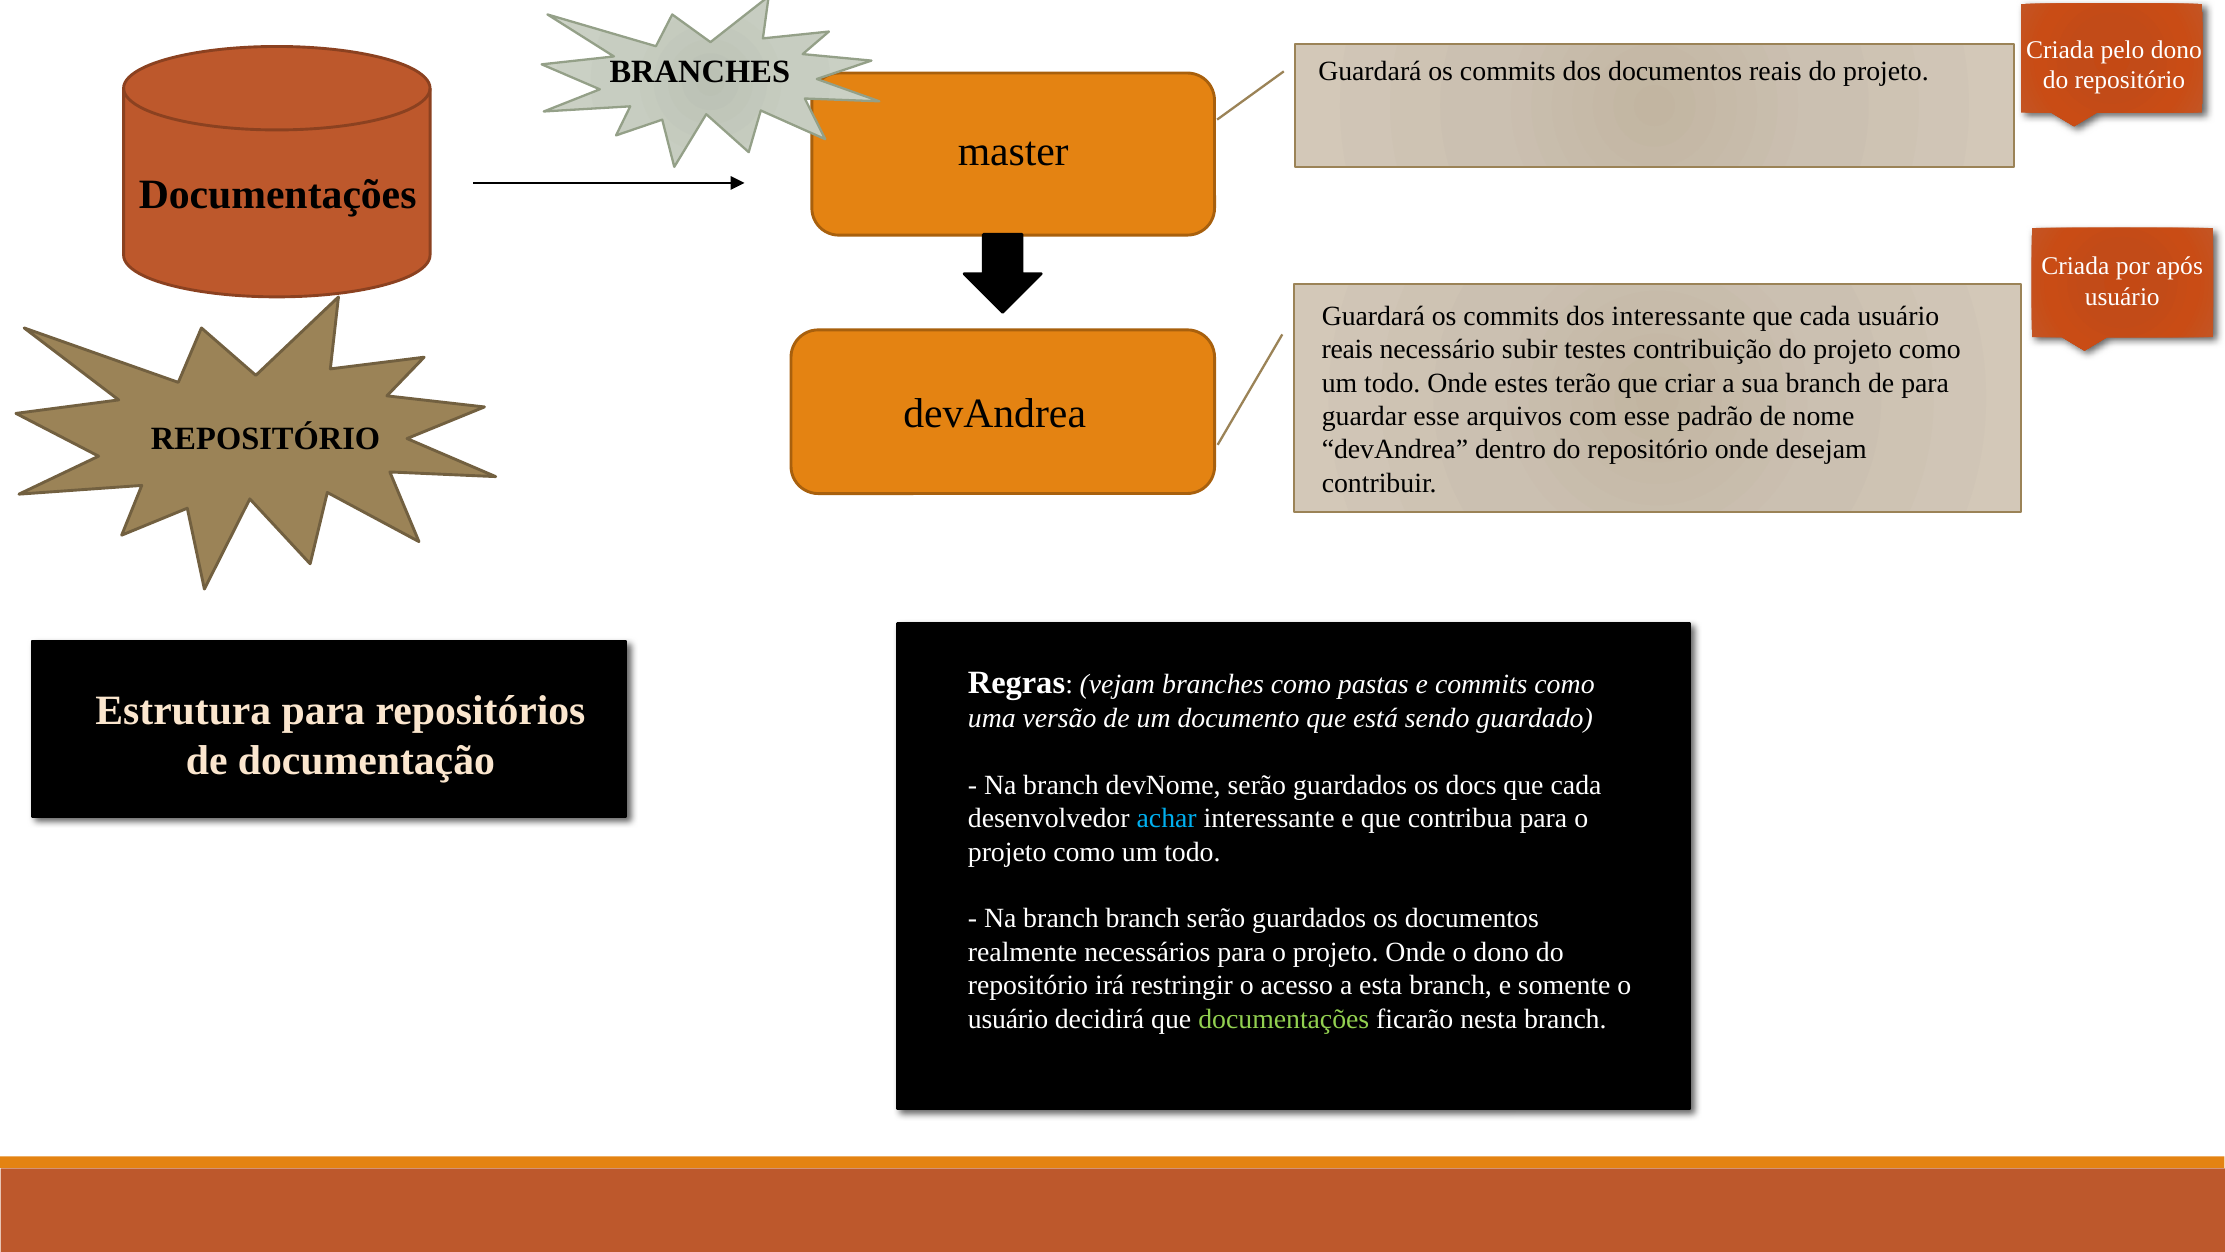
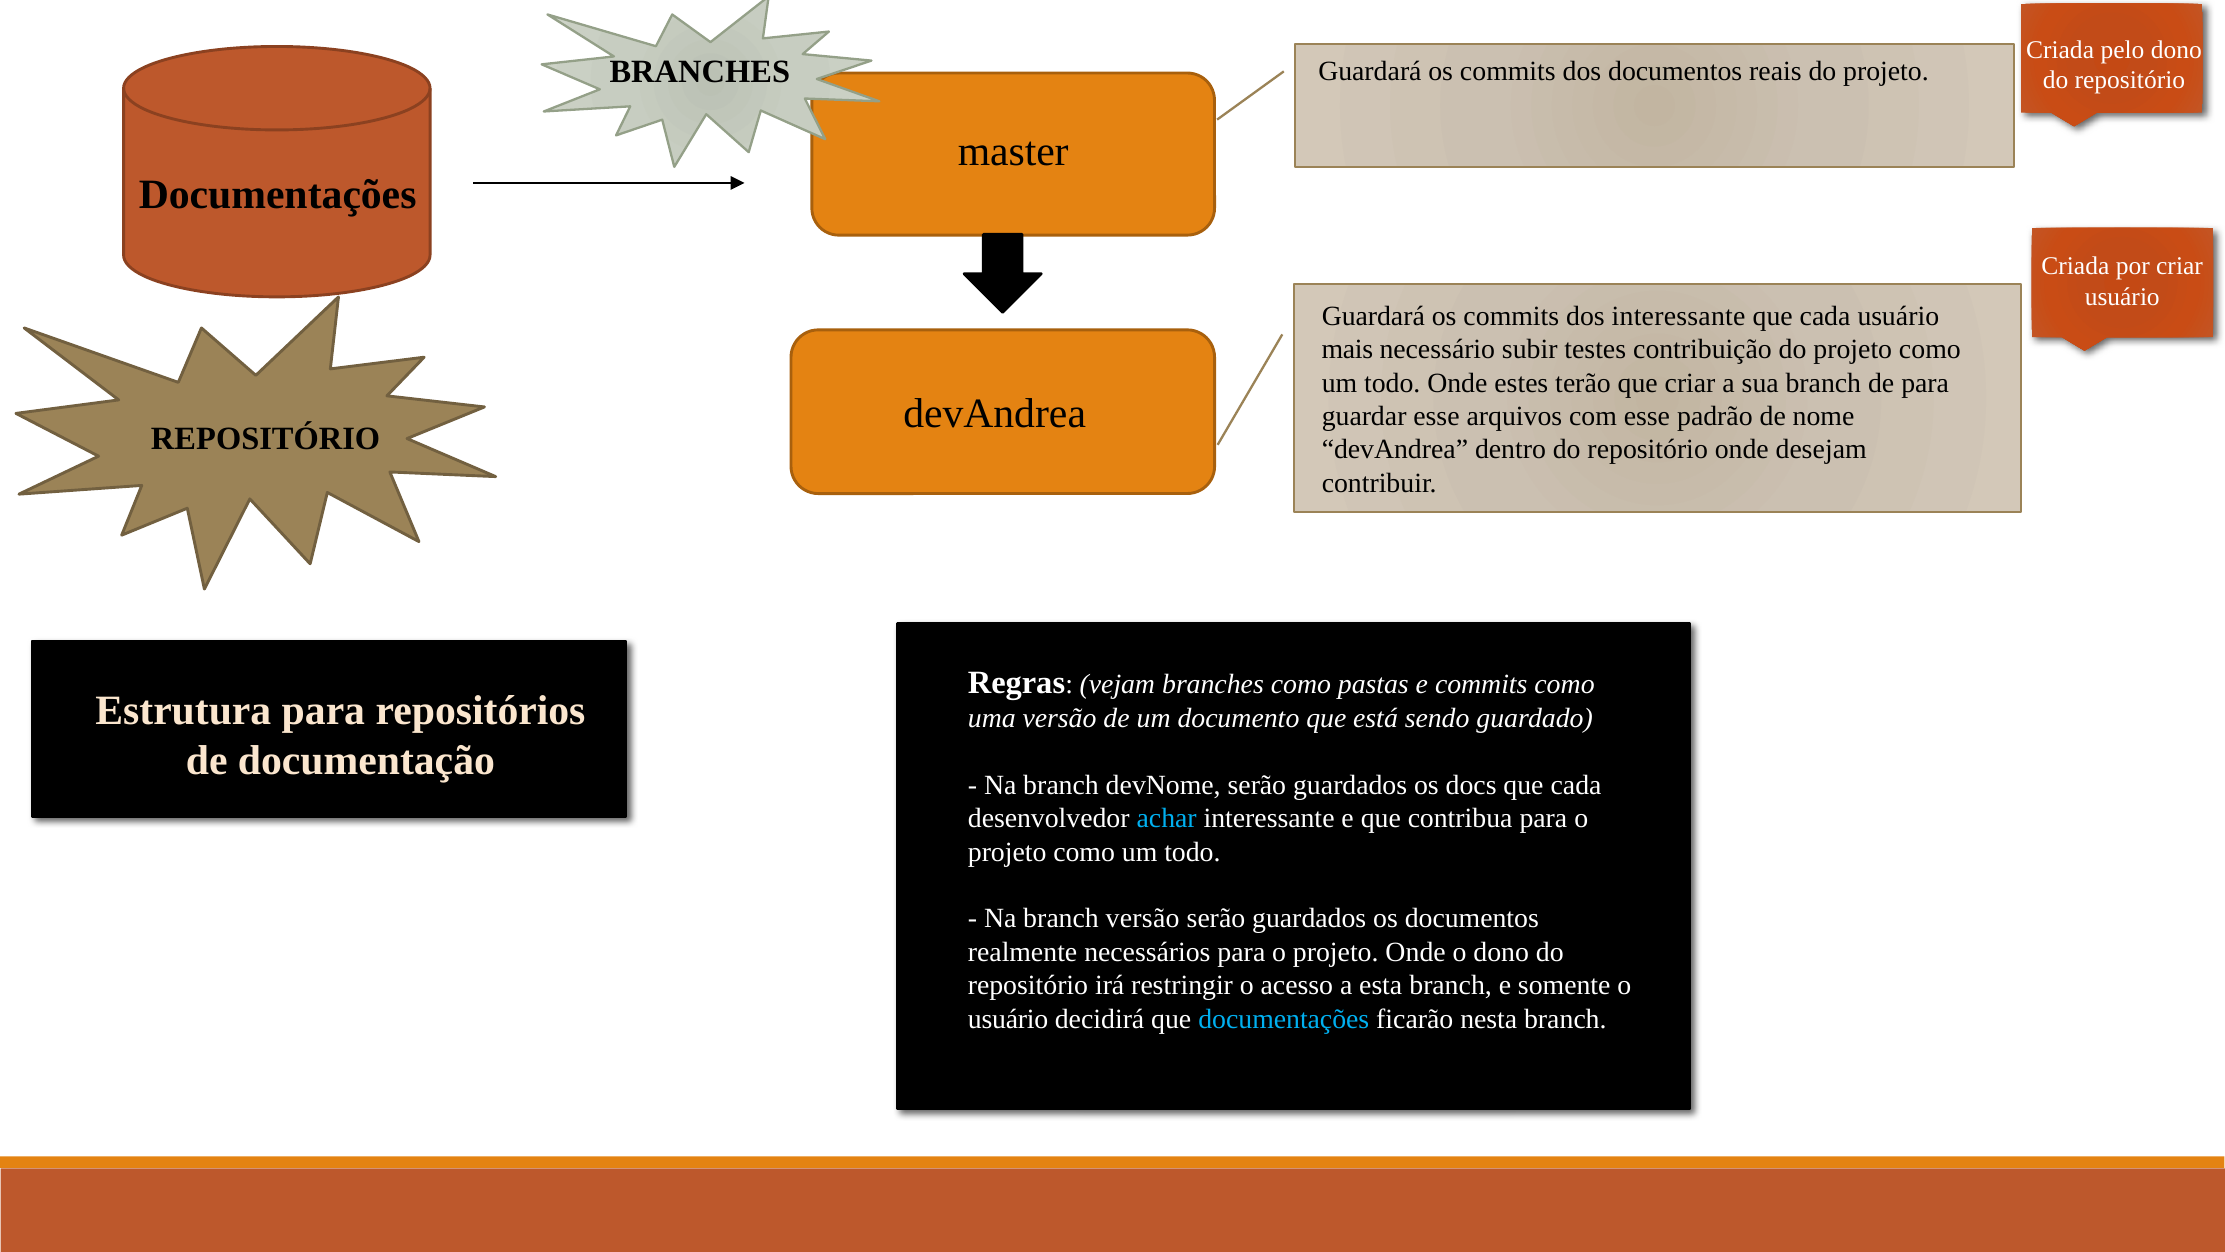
por após: após -> criar
reais at (1347, 349): reais -> mais
branch branch: branch -> versão
documentações at (1284, 1019) colour: light green -> light blue
